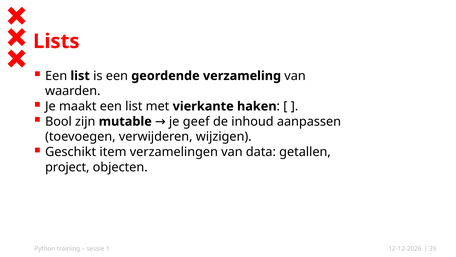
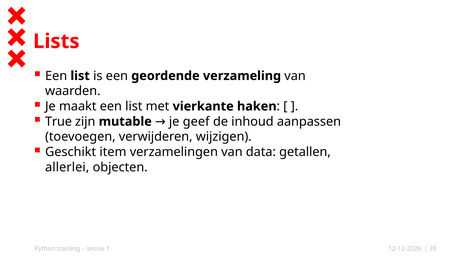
Bool: Bool -> True
project: project -> allerlei
